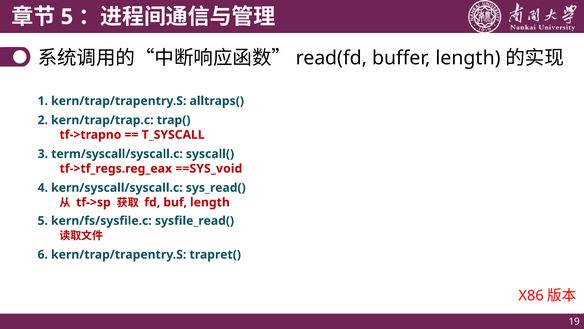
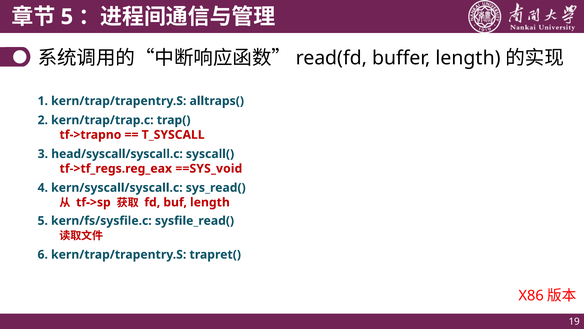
term/syscall/syscall.c: term/syscall/syscall.c -> head/syscall/syscall.c
